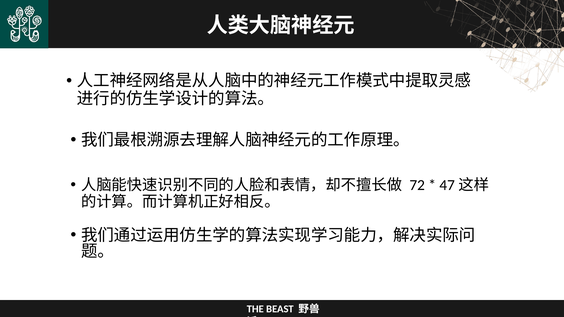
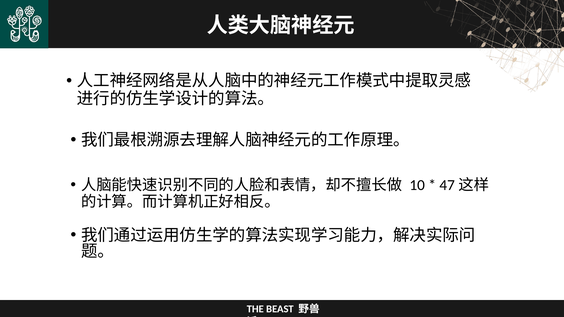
72: 72 -> 10
